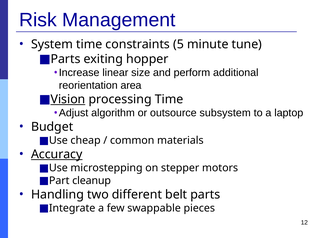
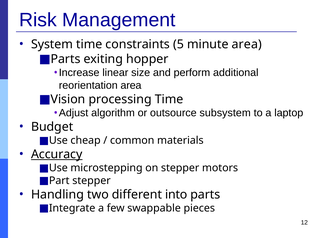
minute tune: tune -> area
Vision underline: present -> none
Part cleanup: cleanup -> stepper
belt: belt -> into
